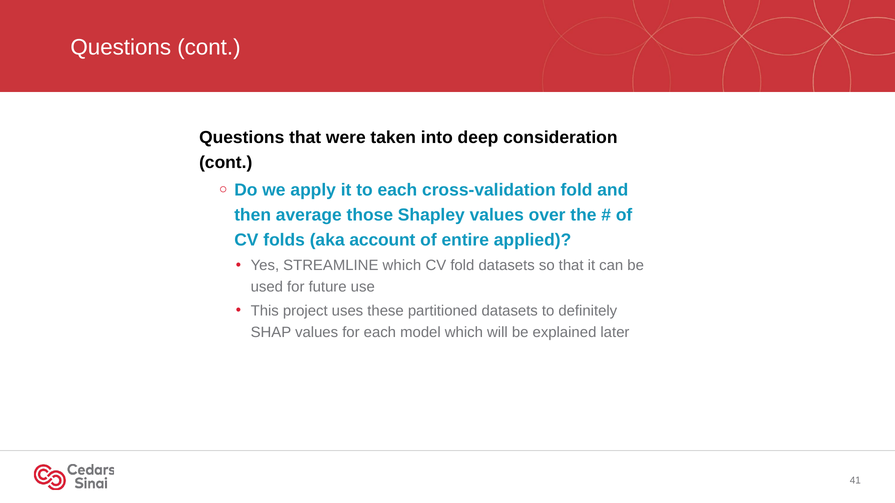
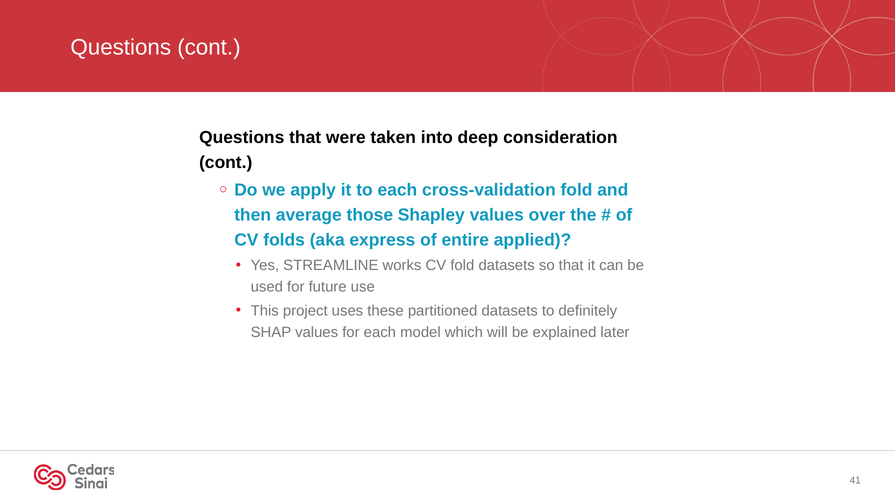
account: account -> express
STREAMLINE which: which -> works
